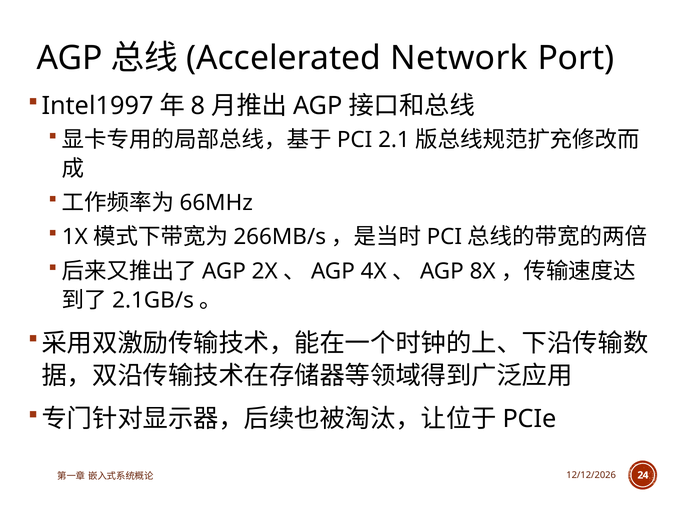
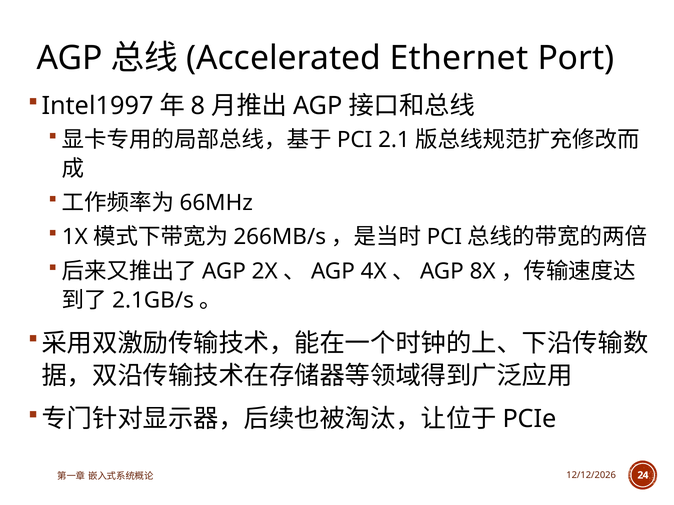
Network: Network -> Ethernet
